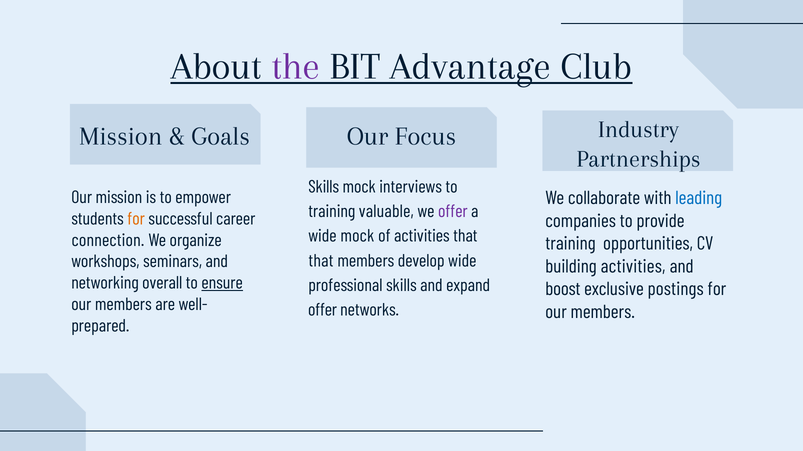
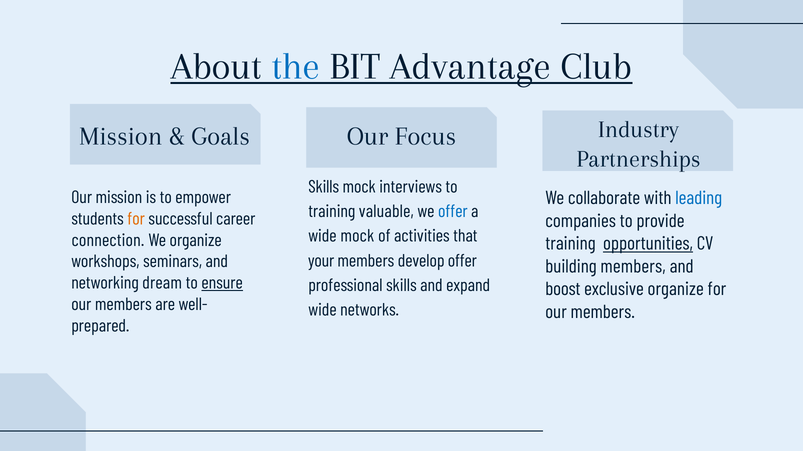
the colour: purple -> blue
offer at (453, 212) colour: purple -> blue
opportunities underline: none -> present
that at (321, 261): that -> your
develop wide: wide -> offer
building activities: activities -> members
overall: overall -> dream
exclusive postings: postings -> organize
offer at (323, 310): offer -> wide
